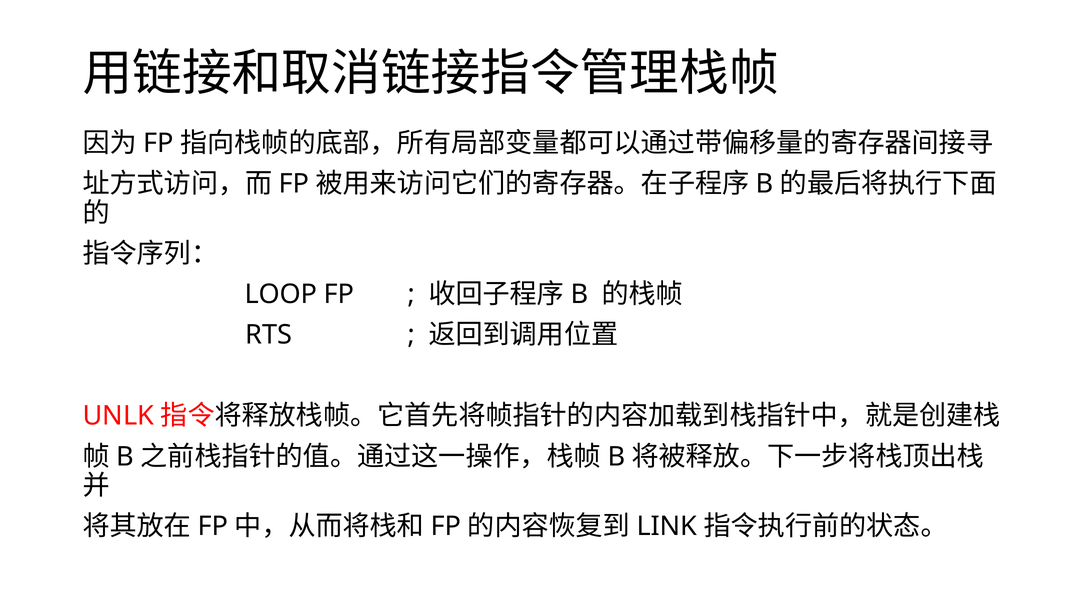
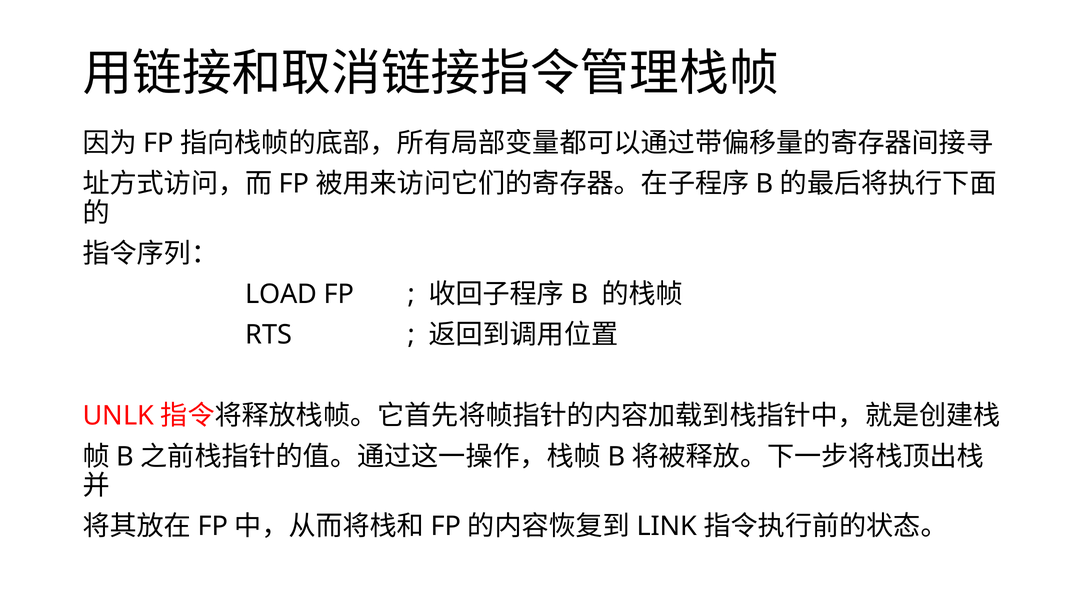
LOOP: LOOP -> LOAD
